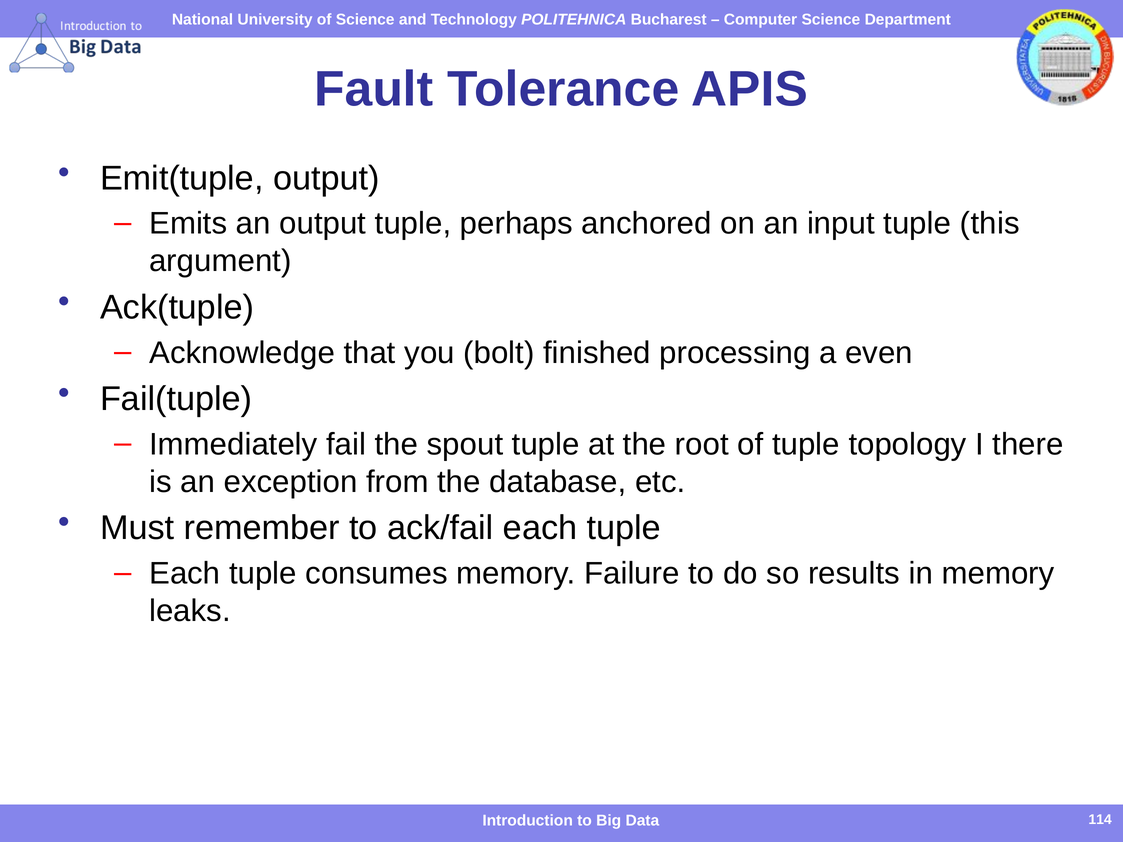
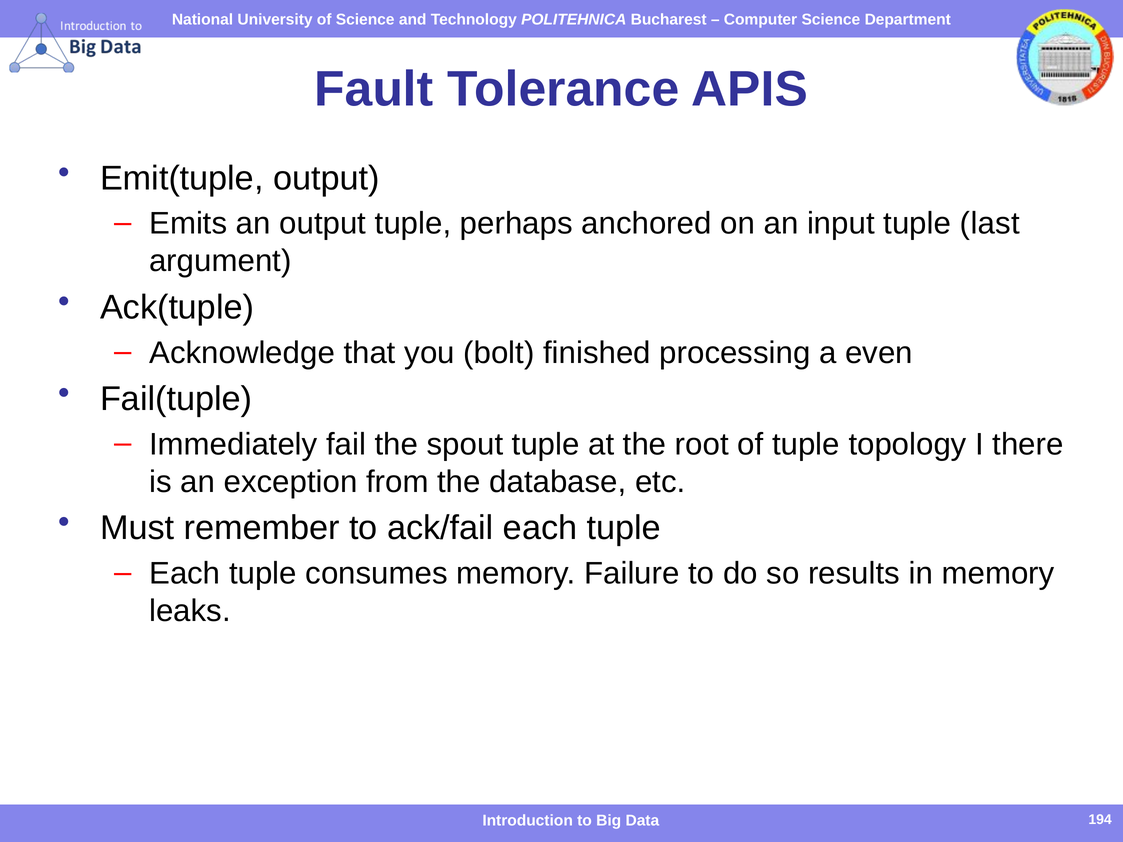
this: this -> last
114: 114 -> 194
